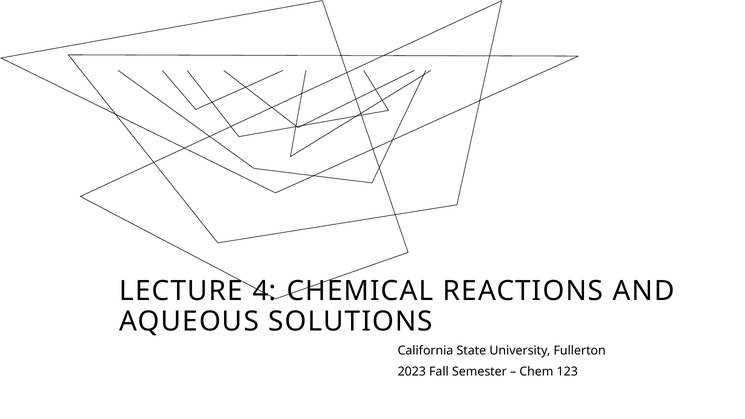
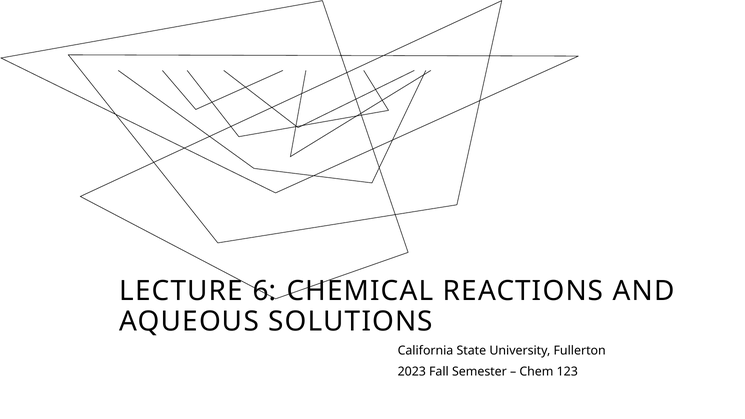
4: 4 -> 6
